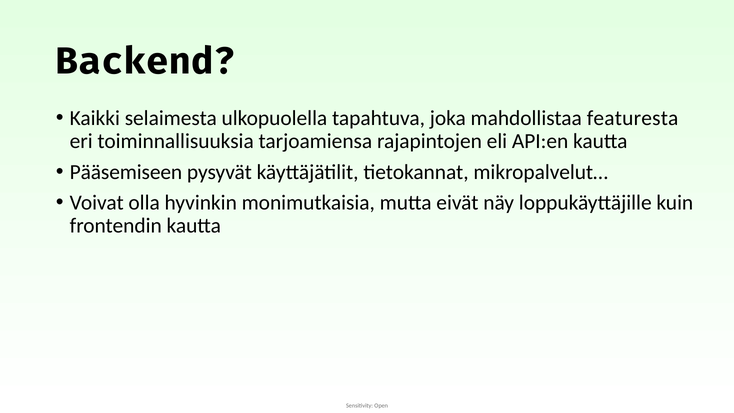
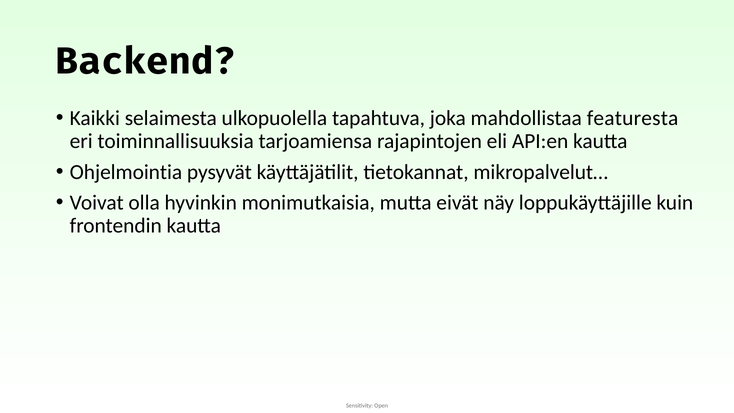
Pääsemiseen: Pääsemiseen -> Ohjelmointia
